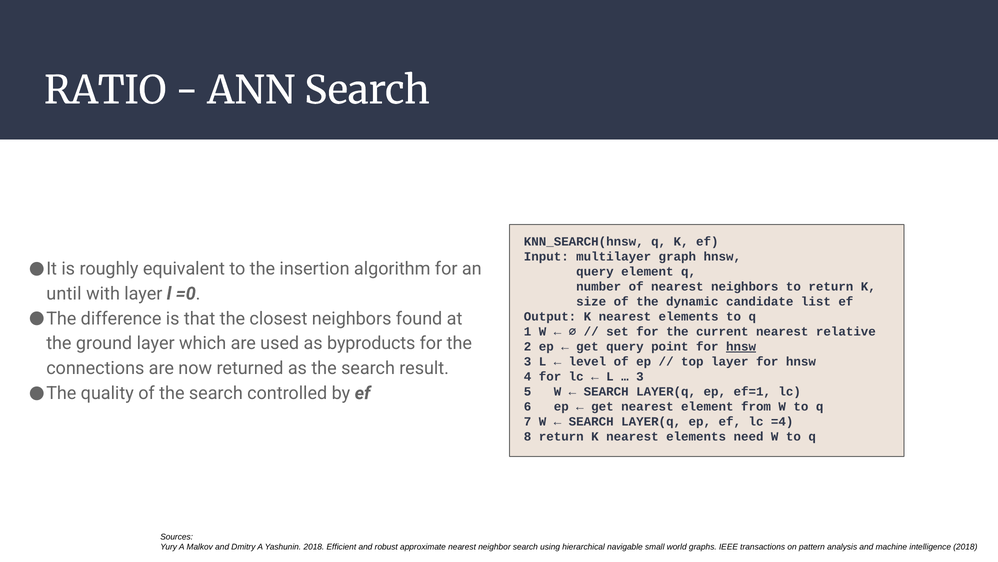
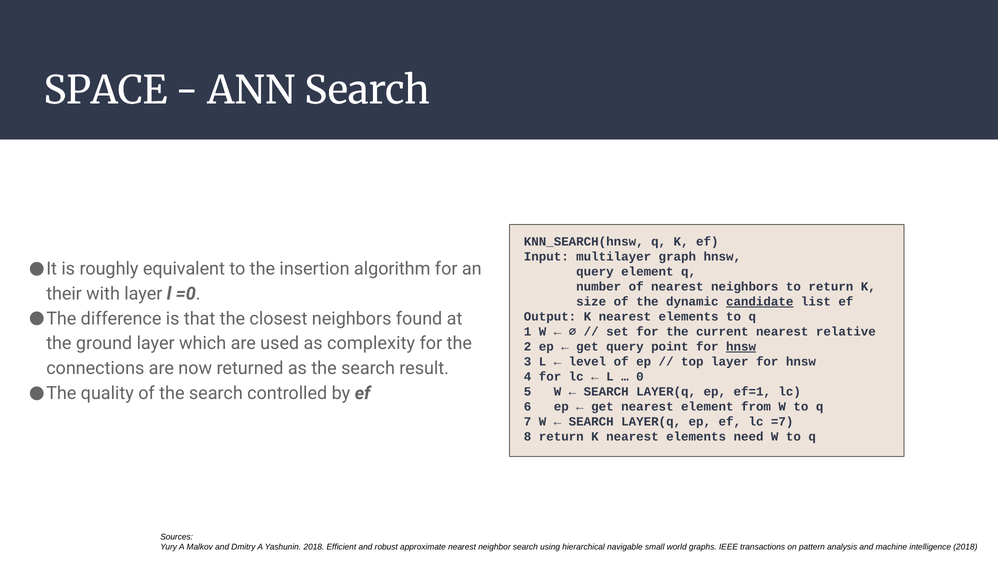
RATIO: RATIO -> SPACE
until: until -> their
candidate underline: none -> present
byproducts: byproducts -> complexity
3 at (640, 376): 3 -> 0
=4: =4 -> =7
